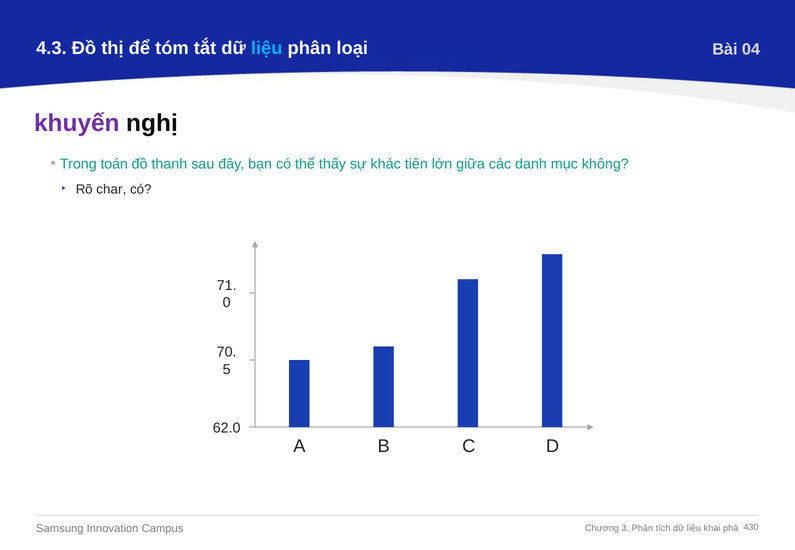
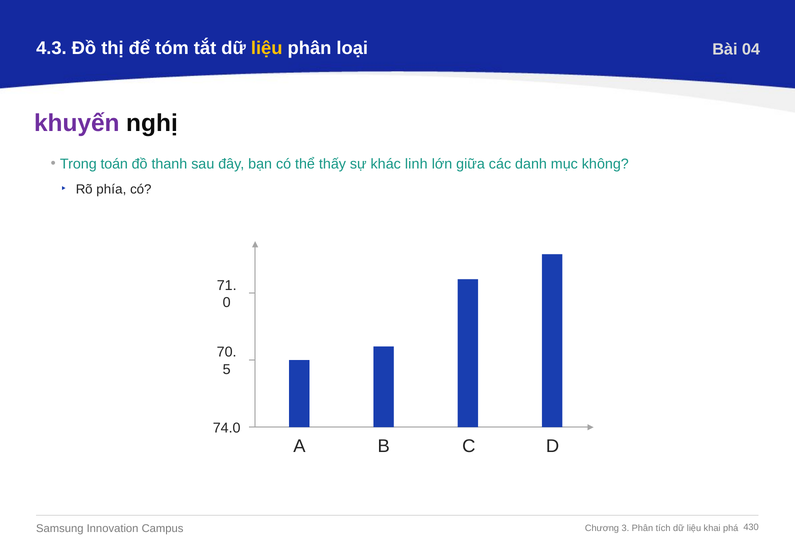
liệu at (267, 48) colour: light blue -> yellow
tiên: tiên -> linh
char: char -> phía
62.0: 62.0 -> 74.0
